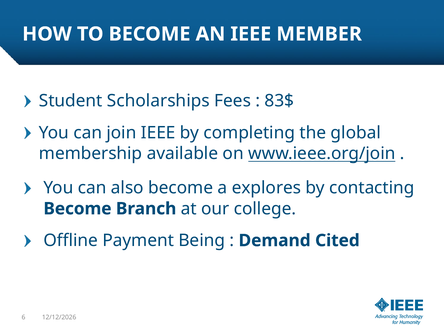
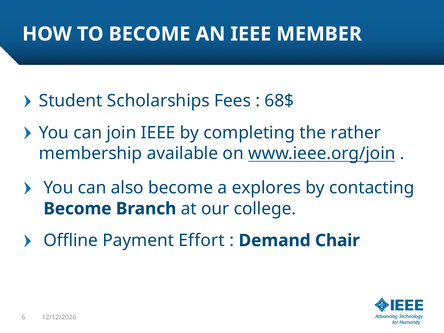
83$: 83$ -> 68$
global: global -> rather
Being: Being -> Effort
Cited: Cited -> Chair
